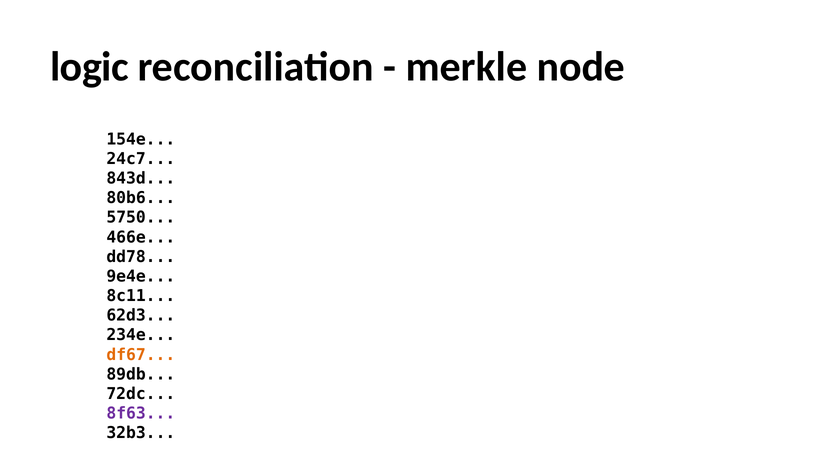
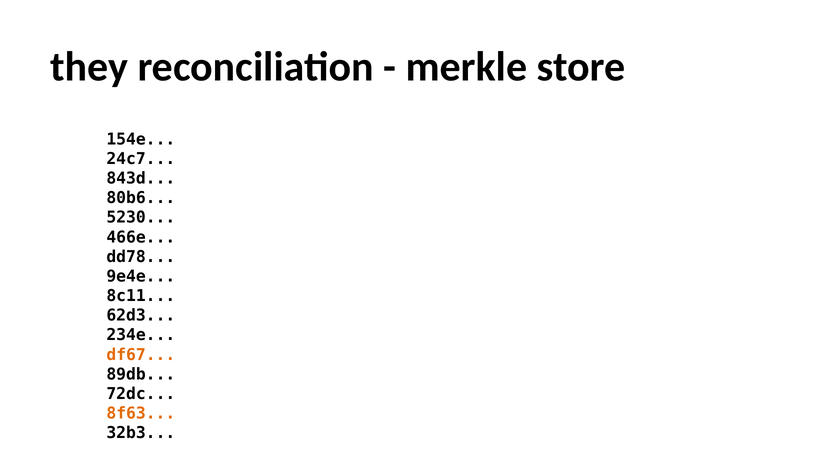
logic: logic -> they
node: node -> store
5750: 5750 -> 5230
8f63 colour: purple -> orange
